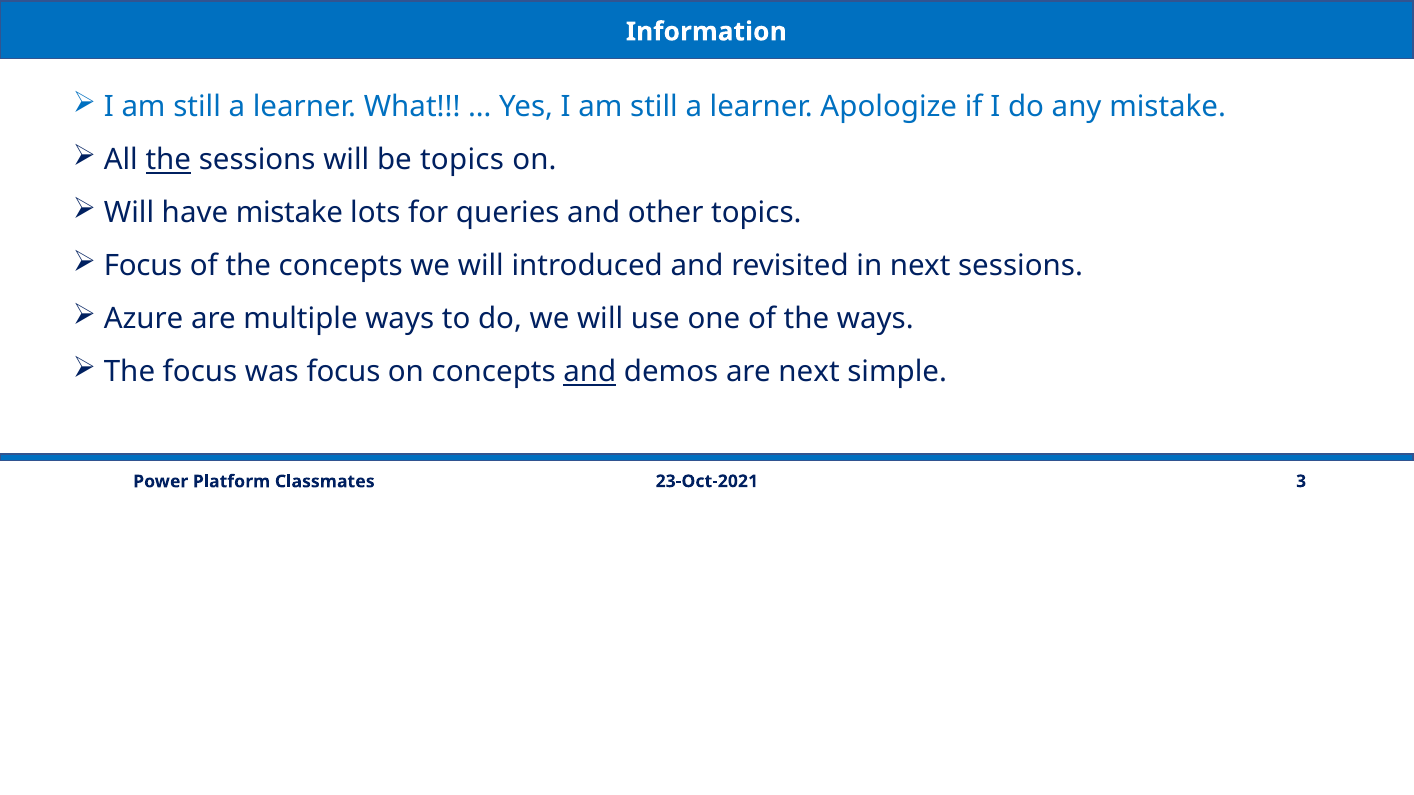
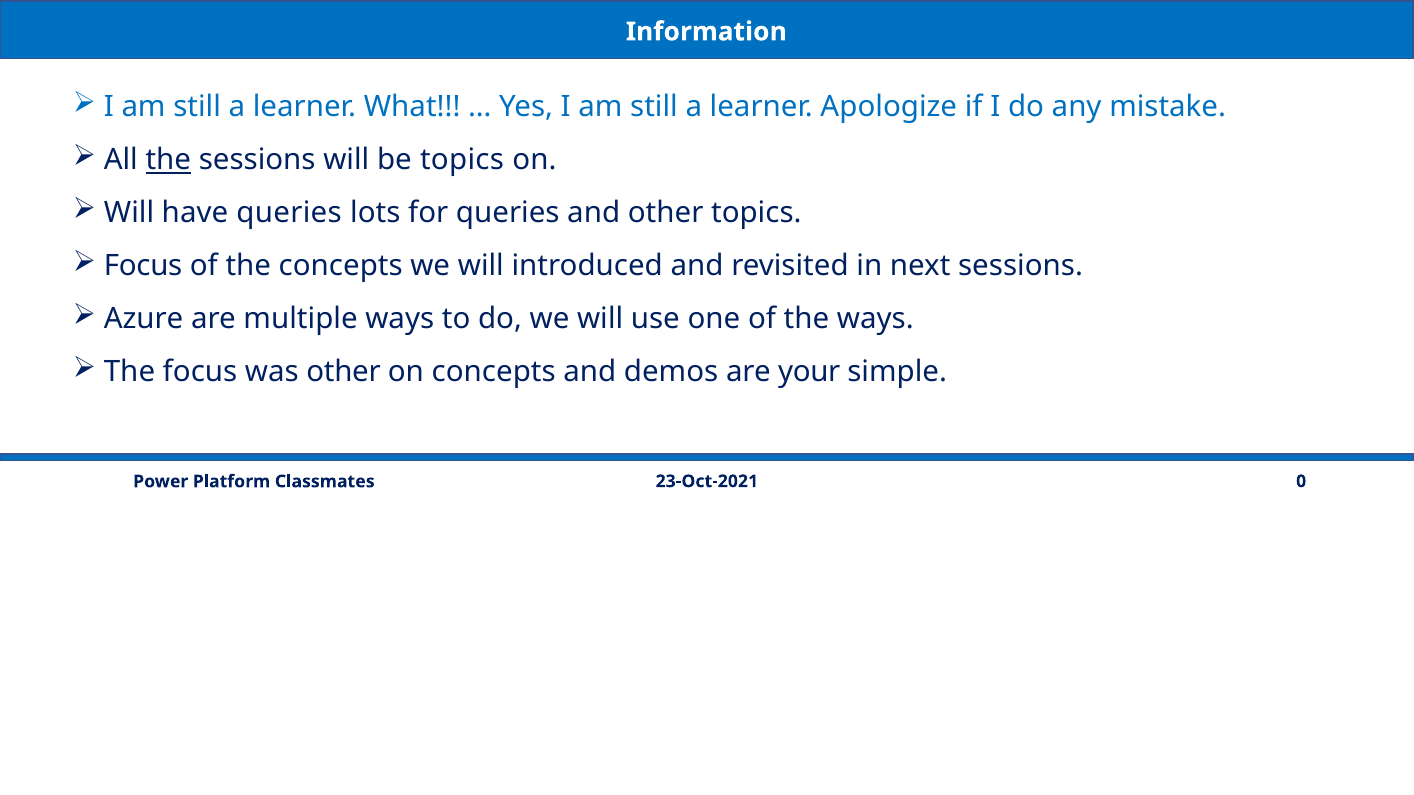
have mistake: mistake -> queries
was focus: focus -> other
and at (590, 372) underline: present -> none
are next: next -> your
3: 3 -> 0
